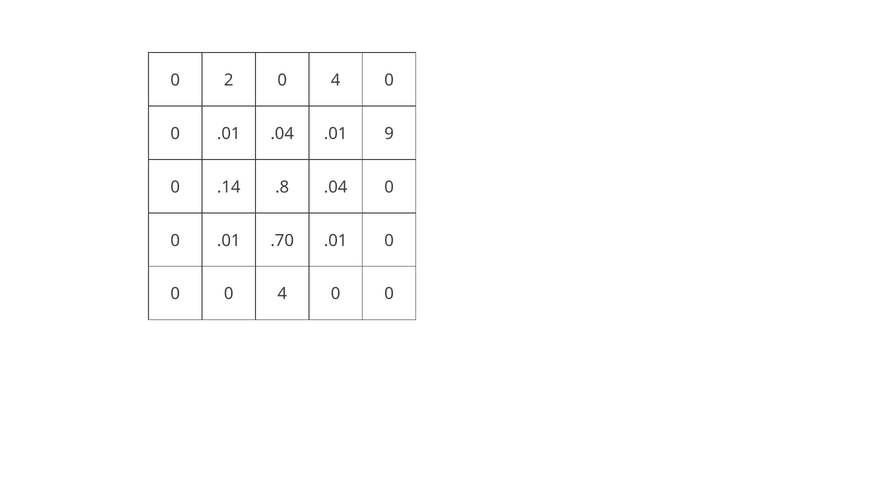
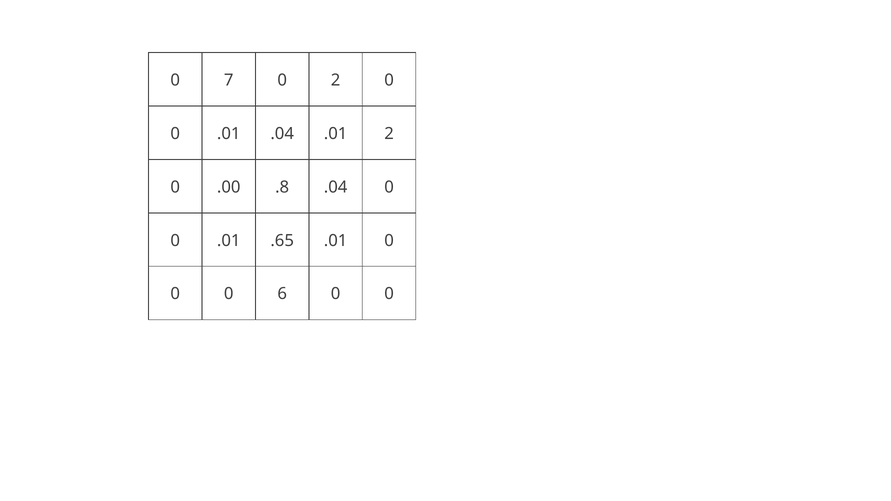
2: 2 -> 7
4 at (336, 80): 4 -> 2
.01 9: 9 -> 2
.14: .14 -> .00
.70: .70 -> .65
0 0 4: 4 -> 6
